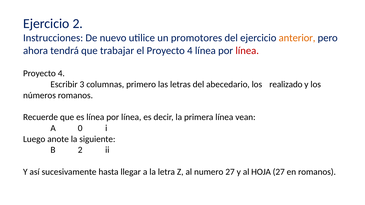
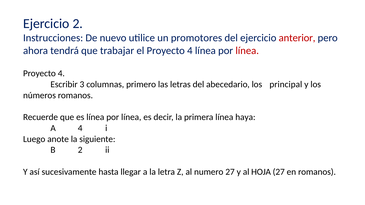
anterior colour: orange -> red
realizado: realizado -> principal
vean: vean -> haya
A 0: 0 -> 4
